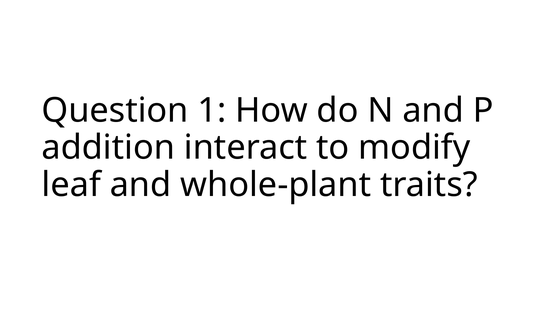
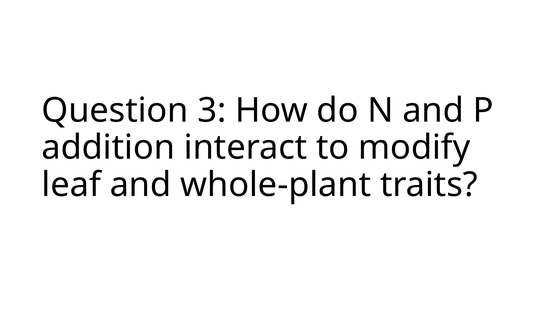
1: 1 -> 3
